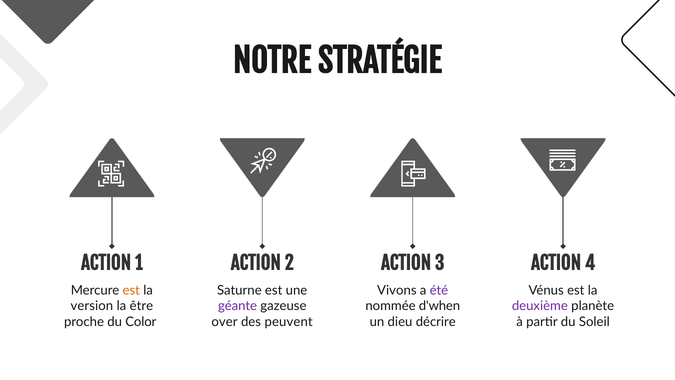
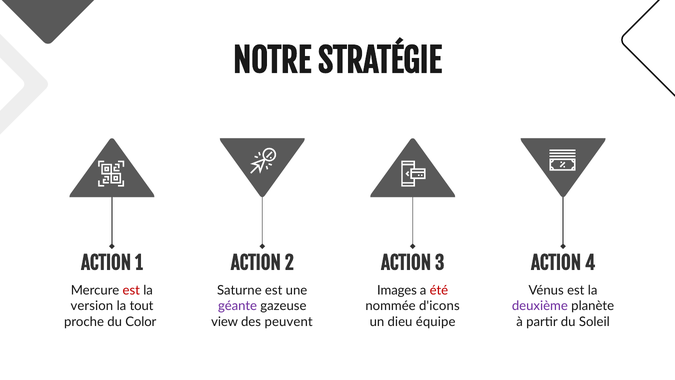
est at (131, 290) colour: orange -> red
Vivons: Vivons -> Images
été colour: purple -> red
être: être -> tout
d'when: d'when -> d'icons
over: over -> view
décrire: décrire -> équipe
